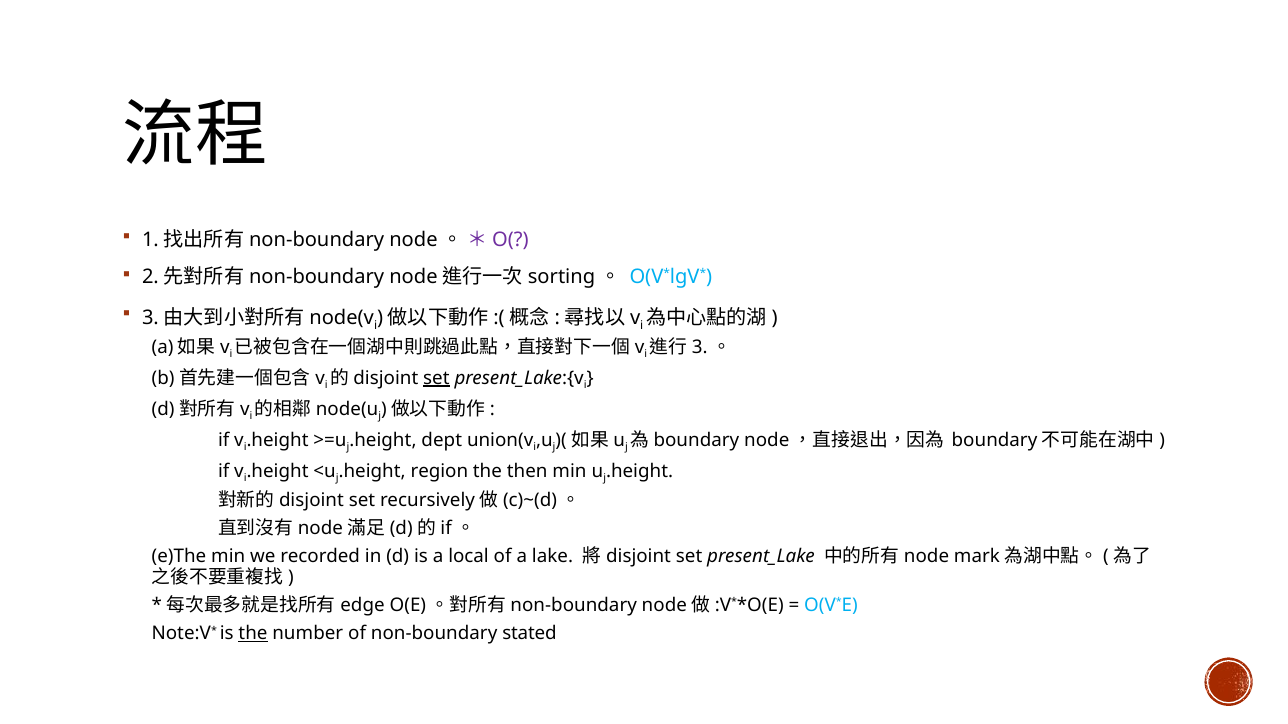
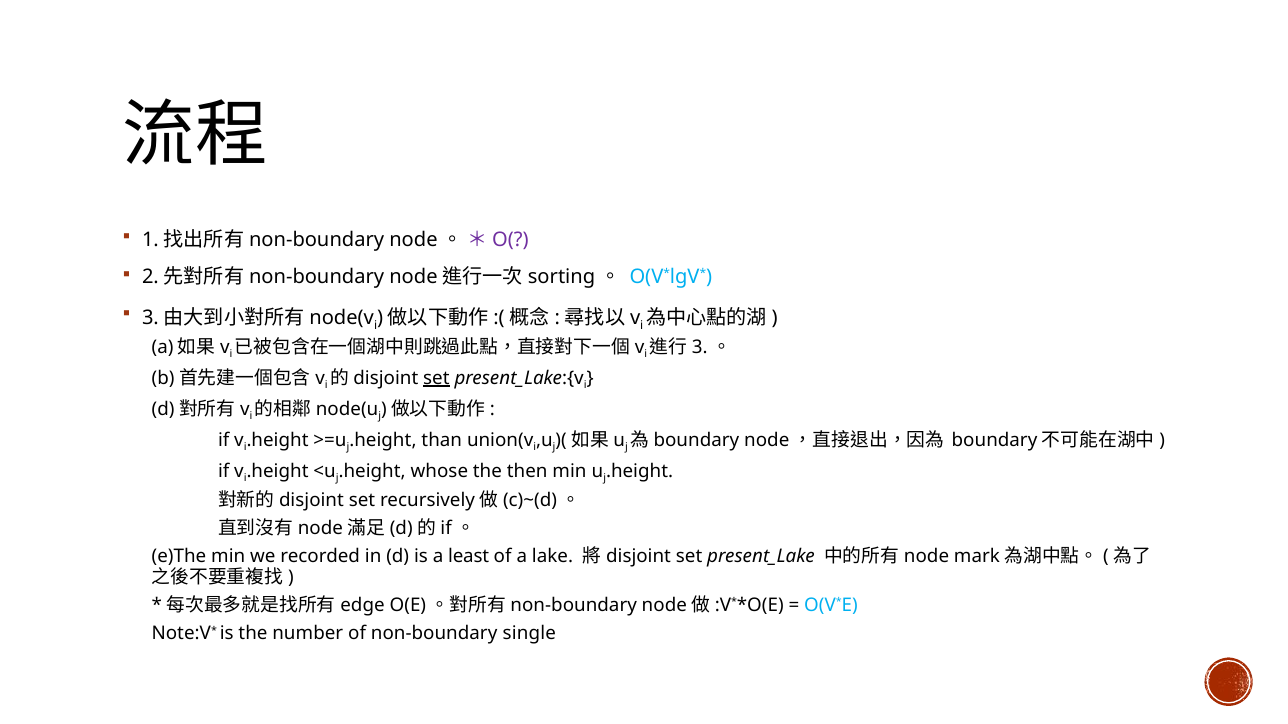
dept: dept -> than
region: region -> whose
local: local -> least
the at (253, 634) underline: present -> none
stated: stated -> single
